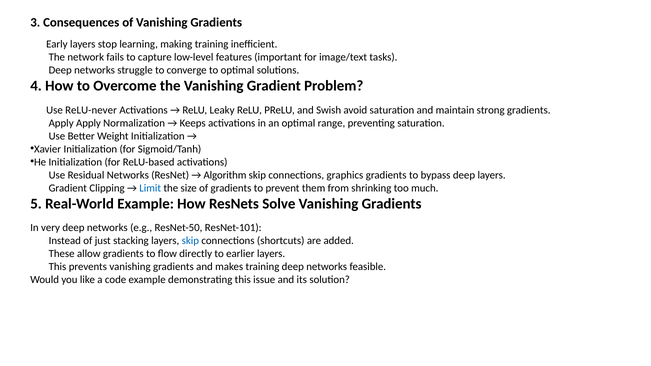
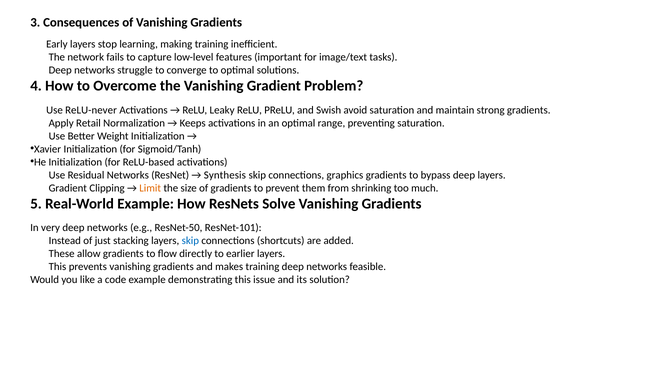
Apply: Apply -> Retail
Algorithm: Algorithm -> Synthesis
Limit colour: blue -> orange
